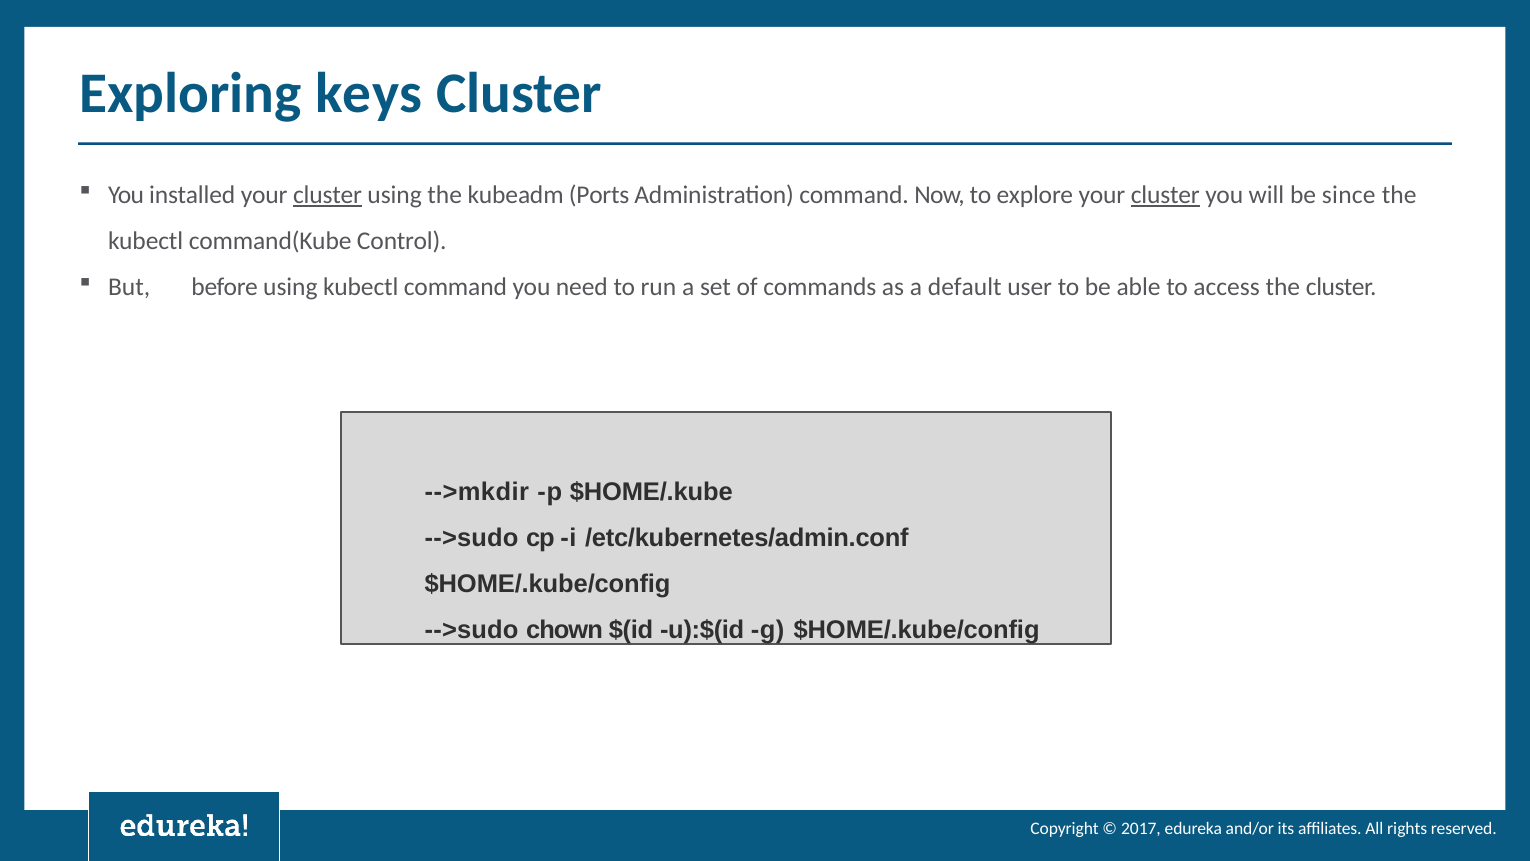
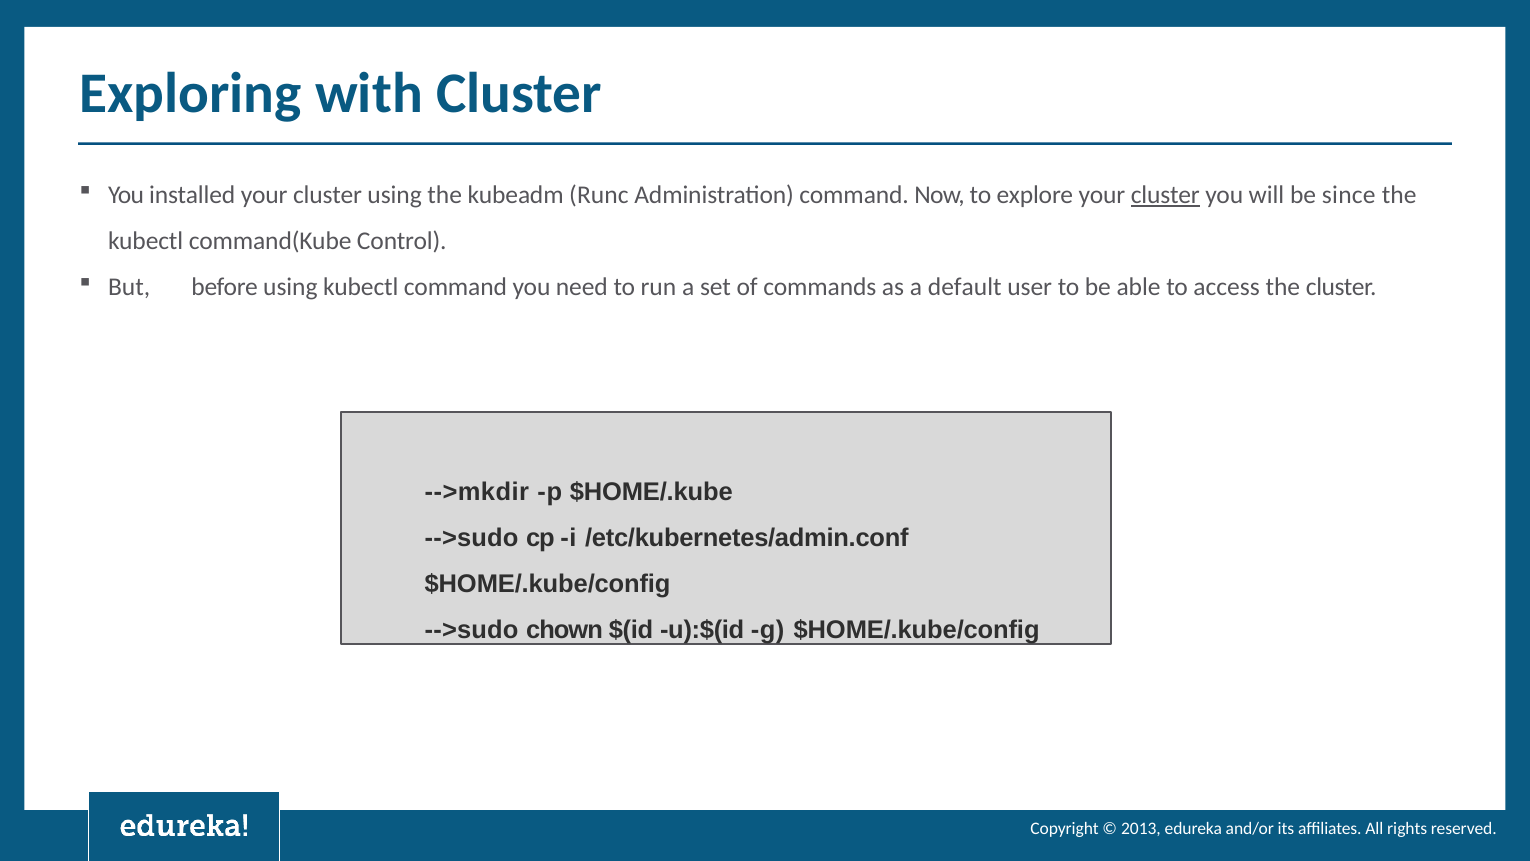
keys: keys -> with
cluster at (328, 195) underline: present -> none
Ports: Ports -> Runc
2017: 2017 -> 2013
